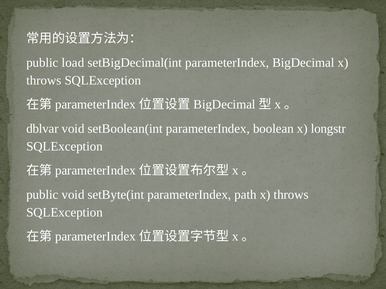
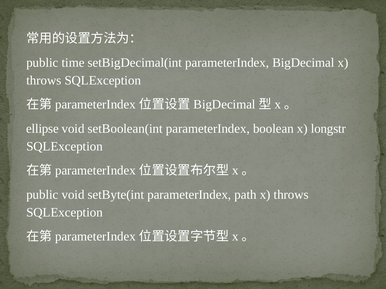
load: load -> time
dblvar: dblvar -> ellipse
